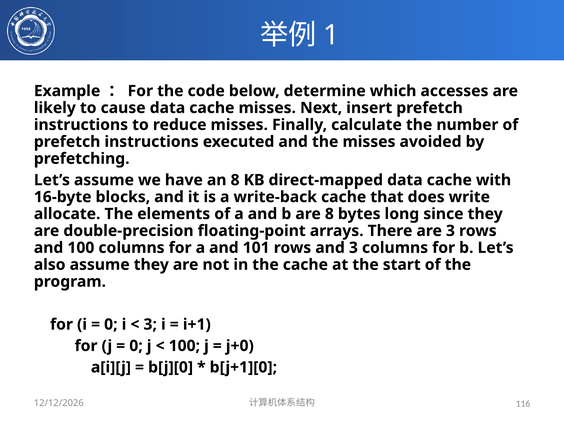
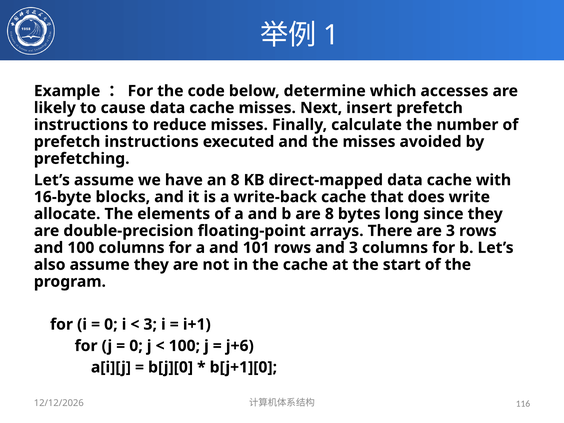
j+0: j+0 -> j+6
